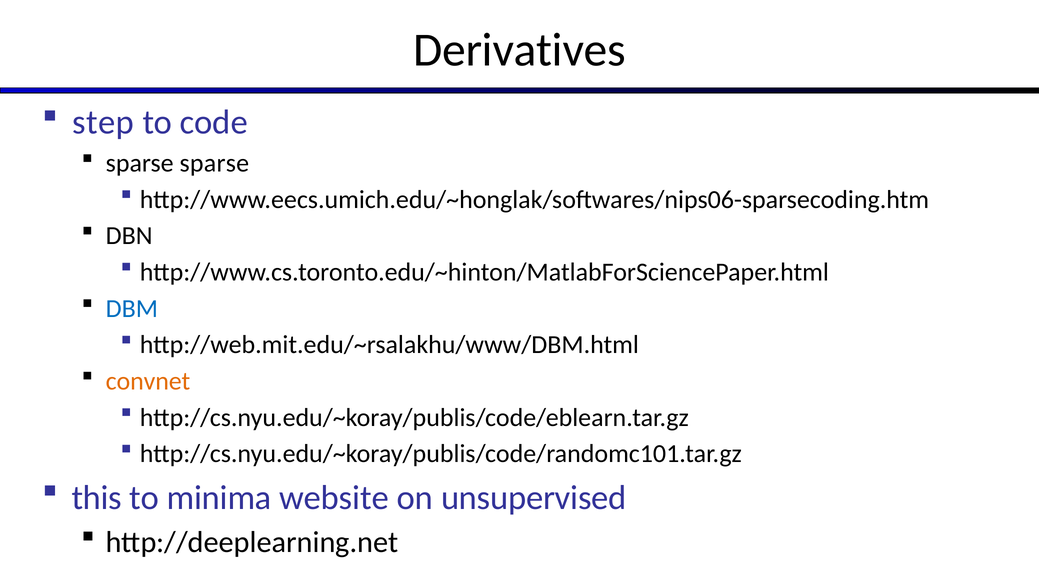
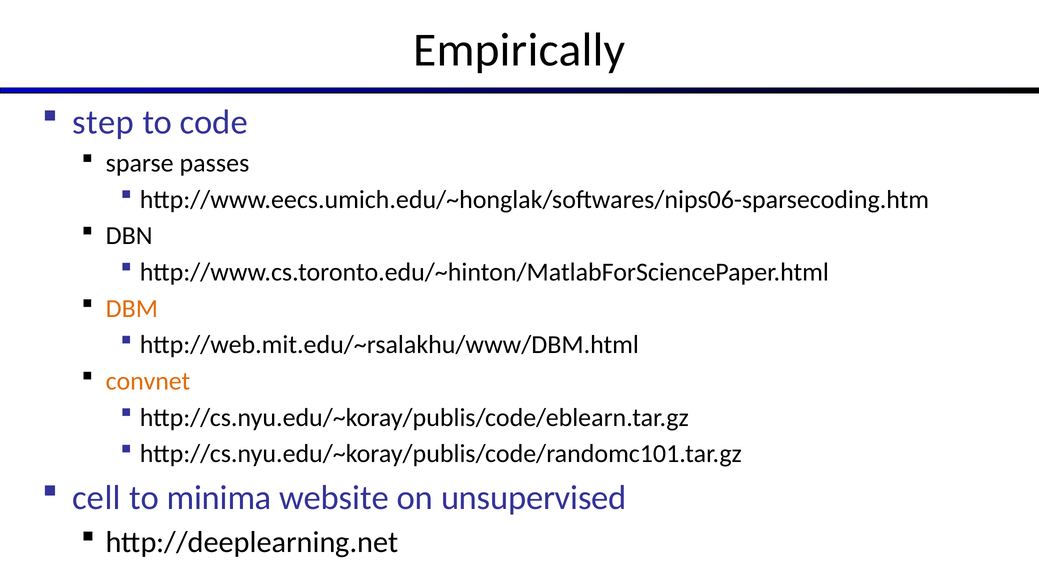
Derivatives: Derivatives -> Empirically
sparse sparse: sparse -> passes
DBM colour: blue -> orange
this: this -> cell
